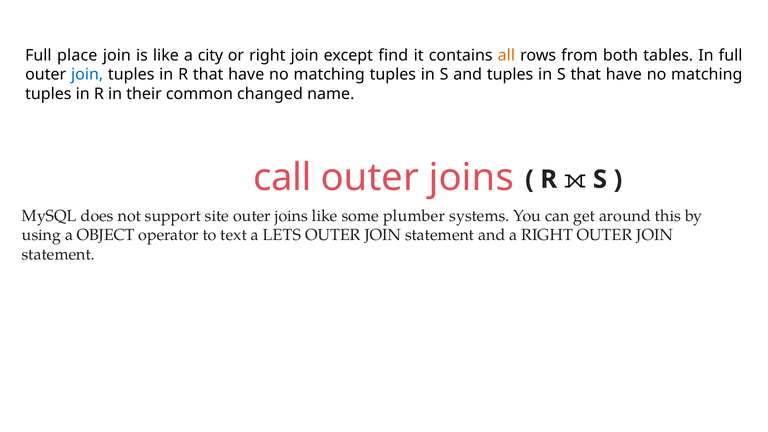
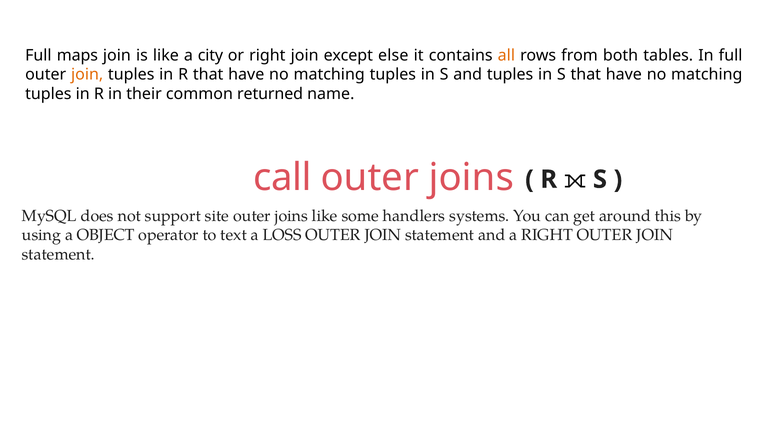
place: place -> maps
find: find -> else
join at (87, 75) colour: blue -> orange
changed: changed -> returned
plumber: plumber -> handlers
LETS: LETS -> LOSS
